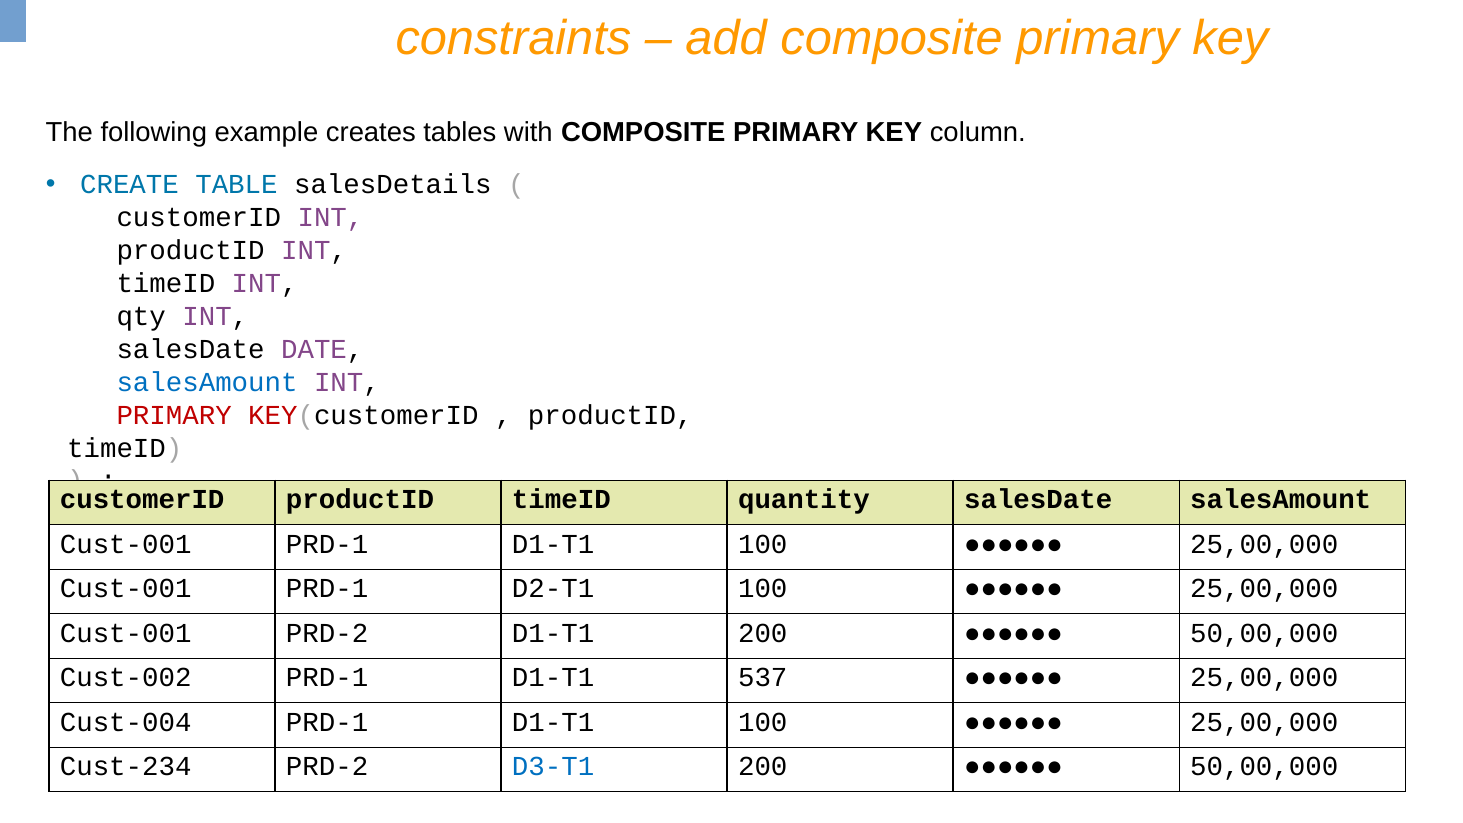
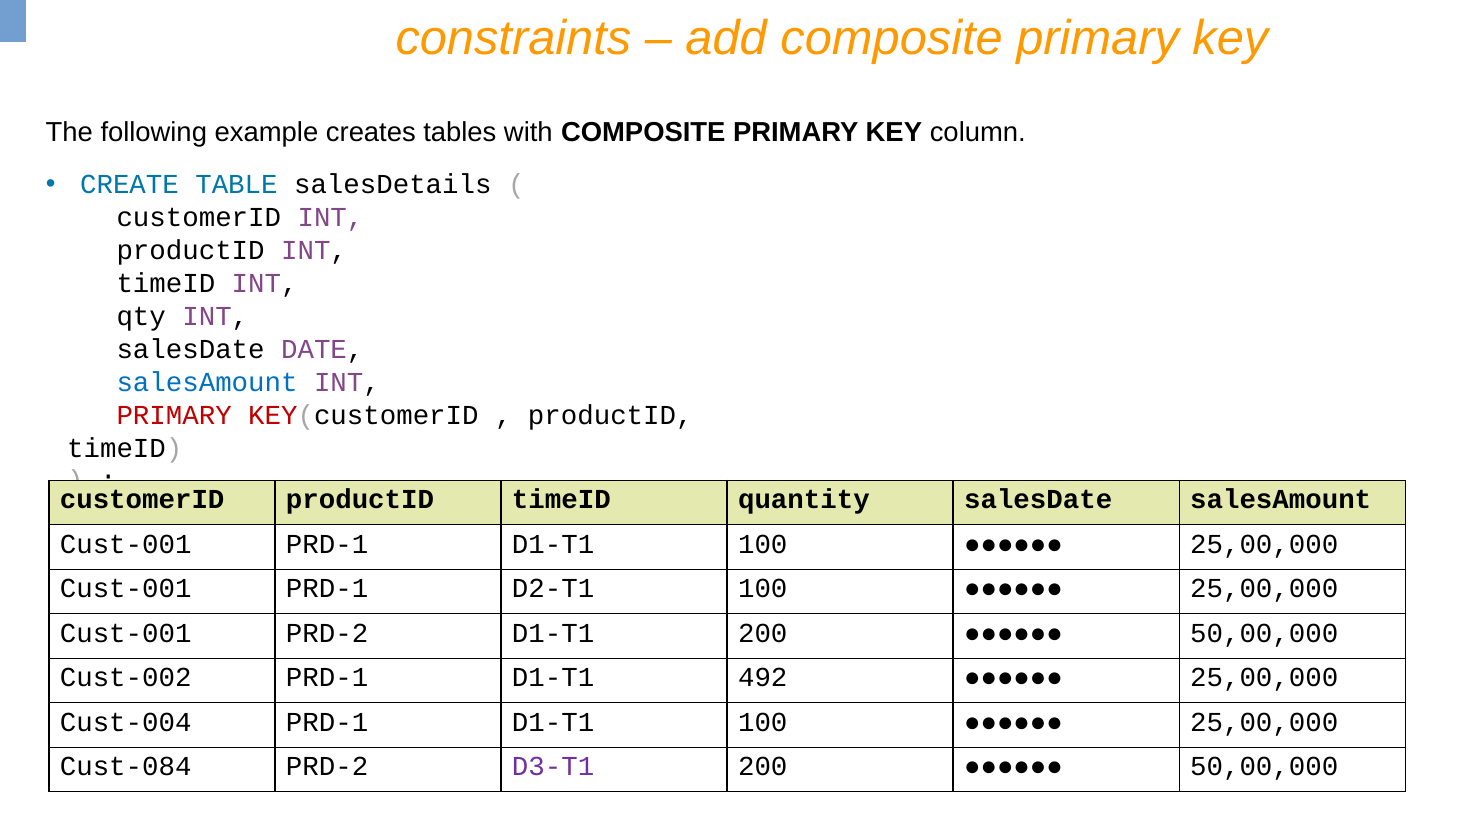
537: 537 -> 492
Cust-234: Cust-234 -> Cust-084
D3-T1 colour: blue -> purple
